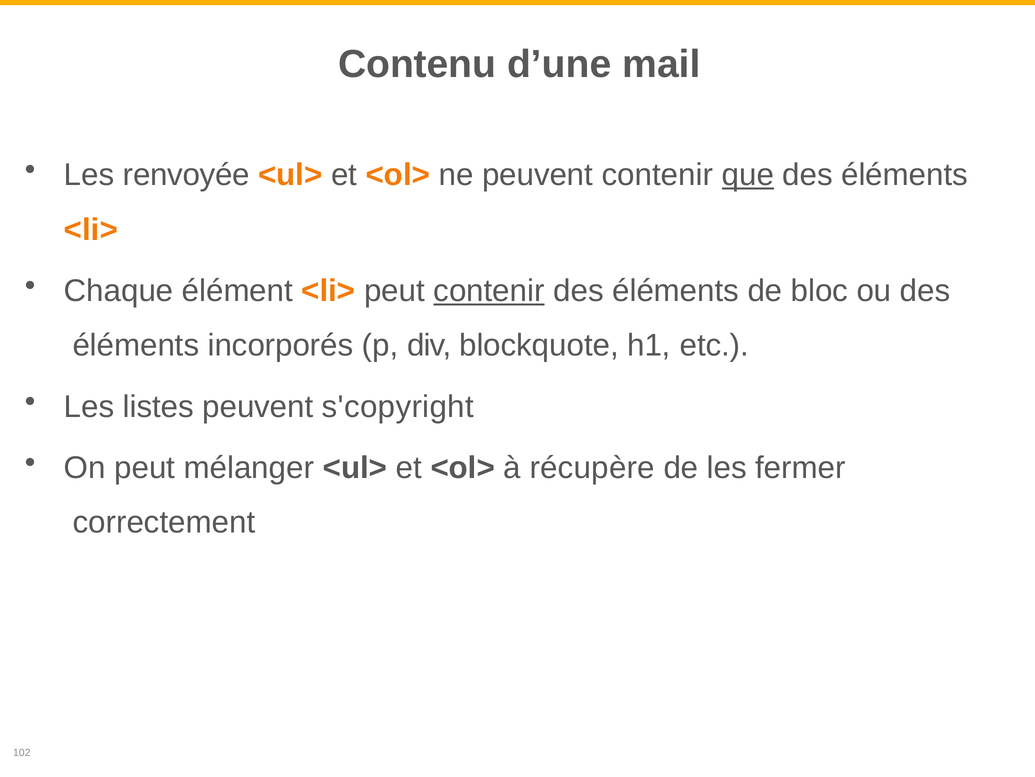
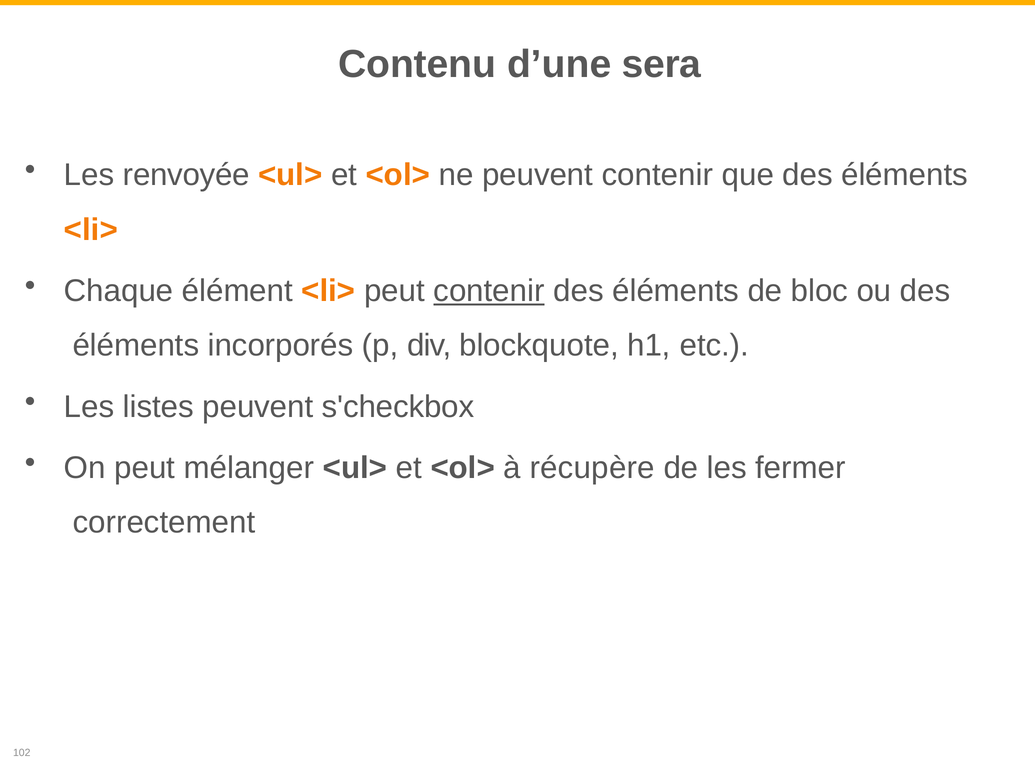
mail: mail -> sera
que underline: present -> none
s'copyright: s'copyright -> s'checkbox
